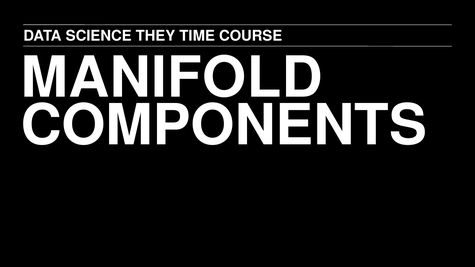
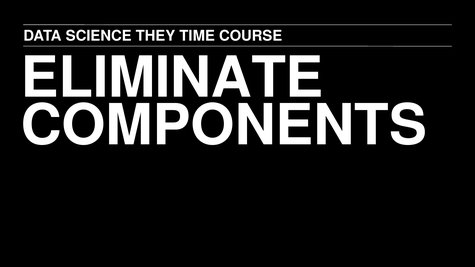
MANIFOLD: MANIFOLD -> ELIMINATE
